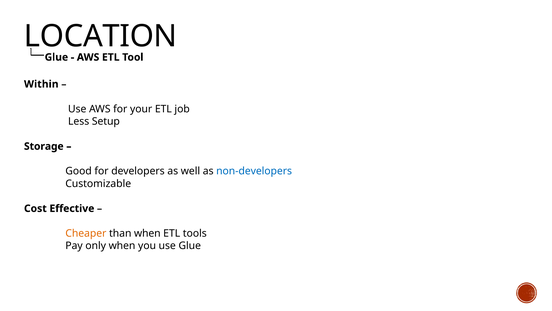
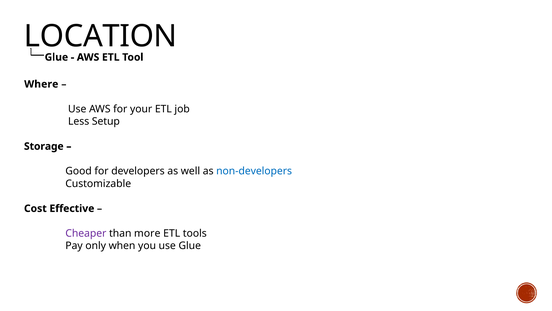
Within: Within -> Where
Cheaper colour: orange -> purple
than when: when -> more
